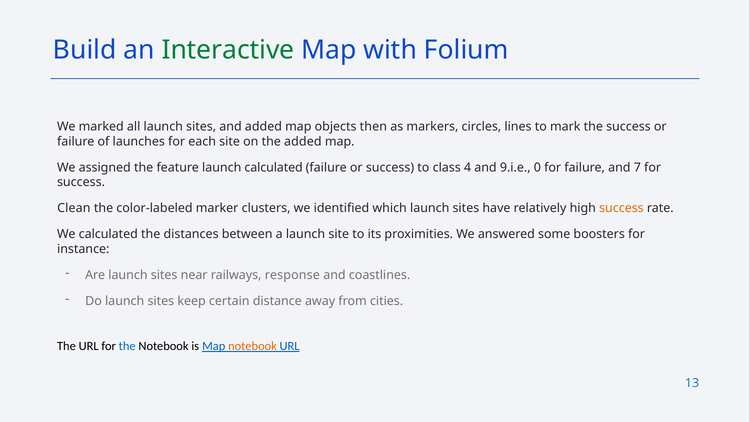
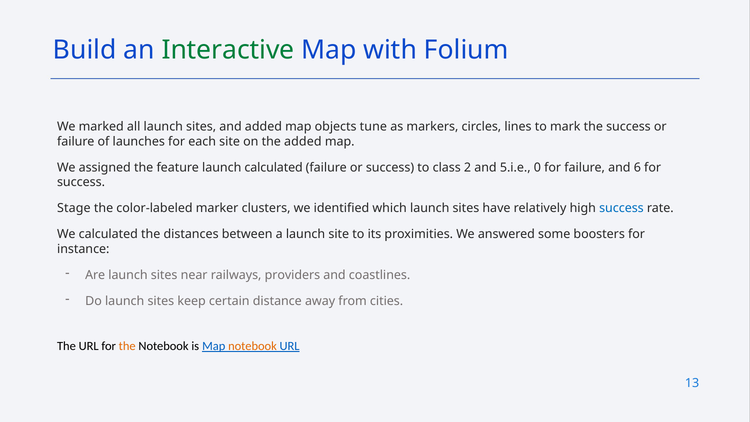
then: then -> tune
4: 4 -> 2
9.i.e: 9.i.e -> 5.i.e
7: 7 -> 6
Clean: Clean -> Stage
success at (621, 208) colour: orange -> blue
response: response -> providers
the at (127, 346) colour: blue -> orange
